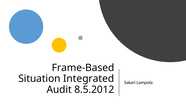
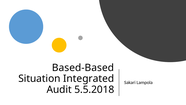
Frame-Based: Frame-Based -> Based-Based
8.5.2012: 8.5.2012 -> 5.5.2018
